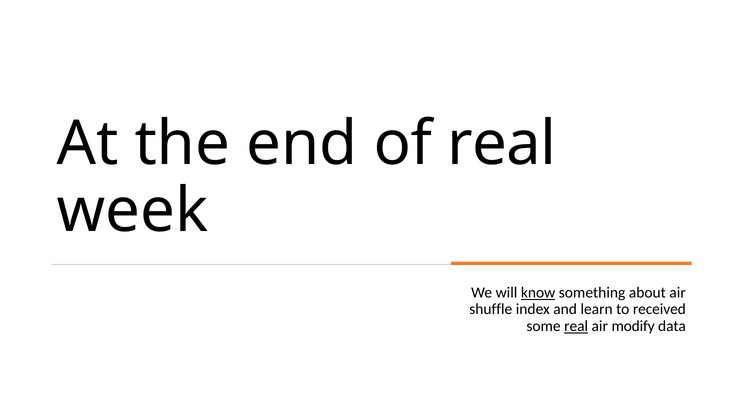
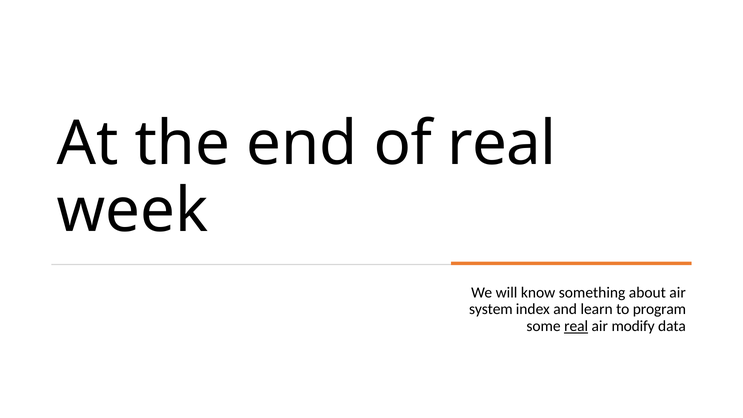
know underline: present -> none
shuffle: shuffle -> system
received: received -> program
